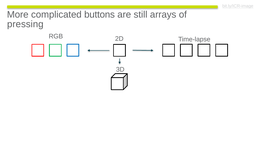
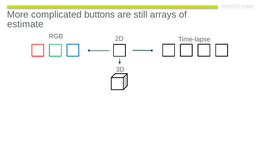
pressing: pressing -> estimate
